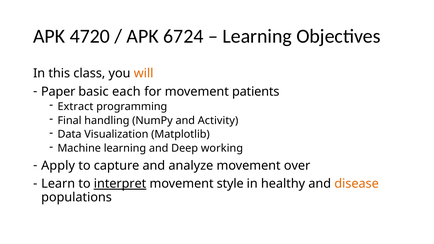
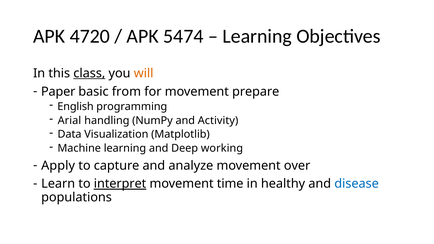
6724: 6724 -> 5474
class underline: none -> present
each: each -> from
patients: patients -> prepare
Extract: Extract -> English
Final: Final -> Arial
style: style -> time
disease colour: orange -> blue
